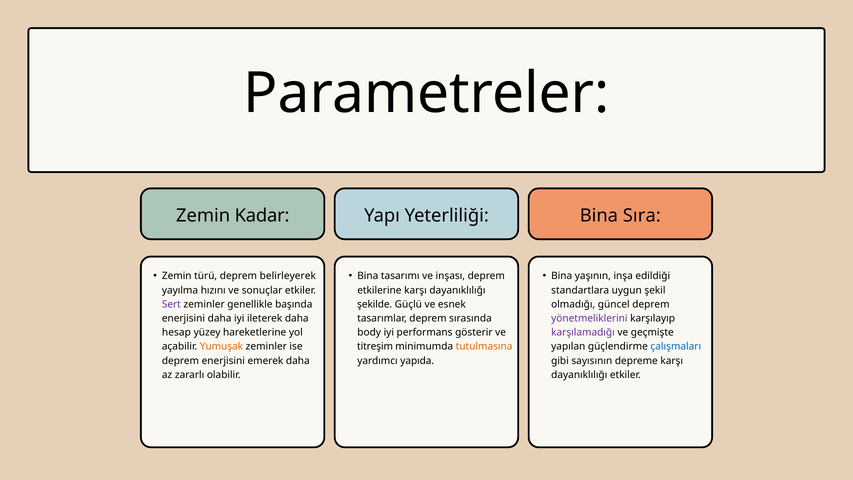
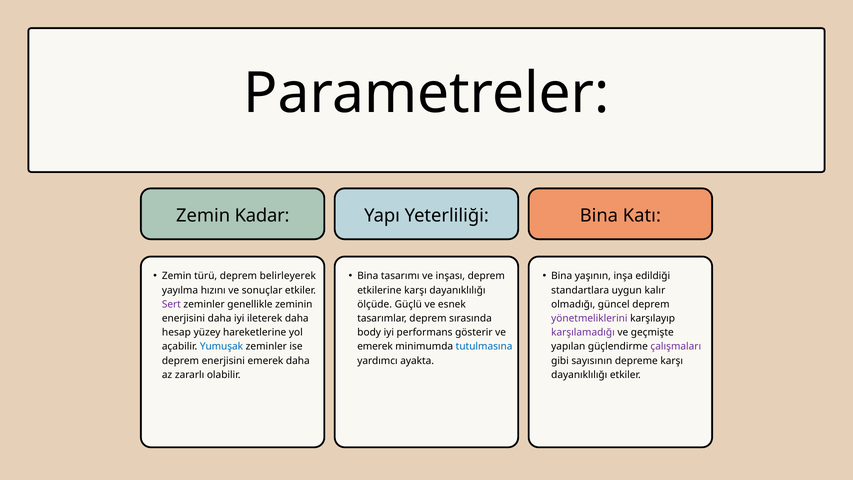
Sıra: Sıra -> Katı
şekil: şekil -> kalır
başında: başında -> zeminin
şekilde: şekilde -> ölçüde
Yumuşak colour: orange -> blue
titreşim at (375, 347): titreşim -> emerek
tutulmasına colour: orange -> blue
çalışmaları colour: blue -> purple
yapıda: yapıda -> ayakta
